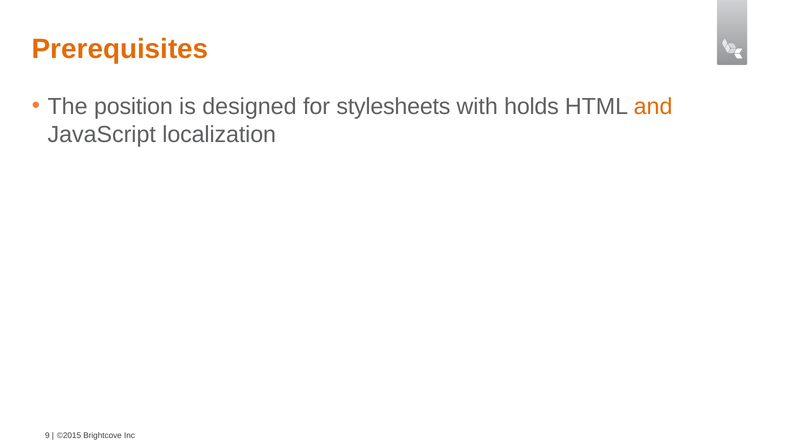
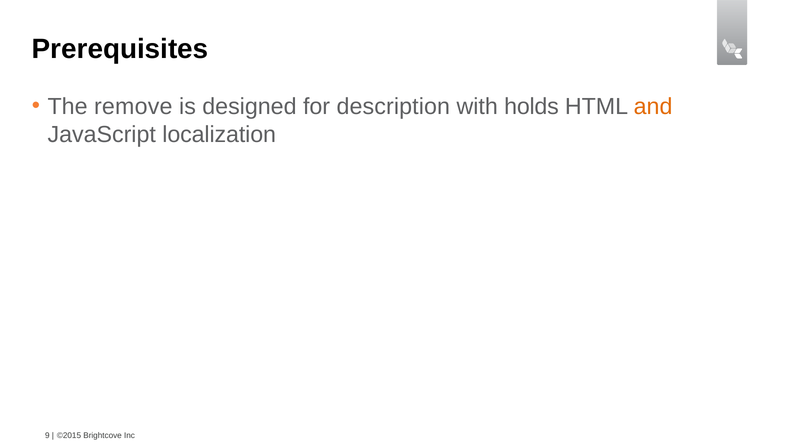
Prerequisites colour: orange -> black
position: position -> remove
stylesheets: stylesheets -> description
